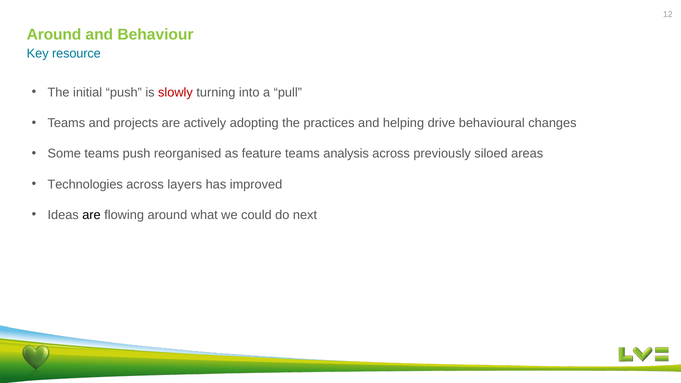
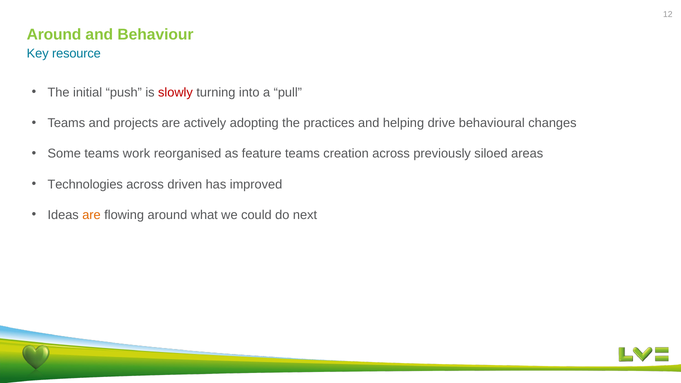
teams push: push -> work
analysis: analysis -> creation
layers: layers -> driven
are at (92, 215) colour: black -> orange
